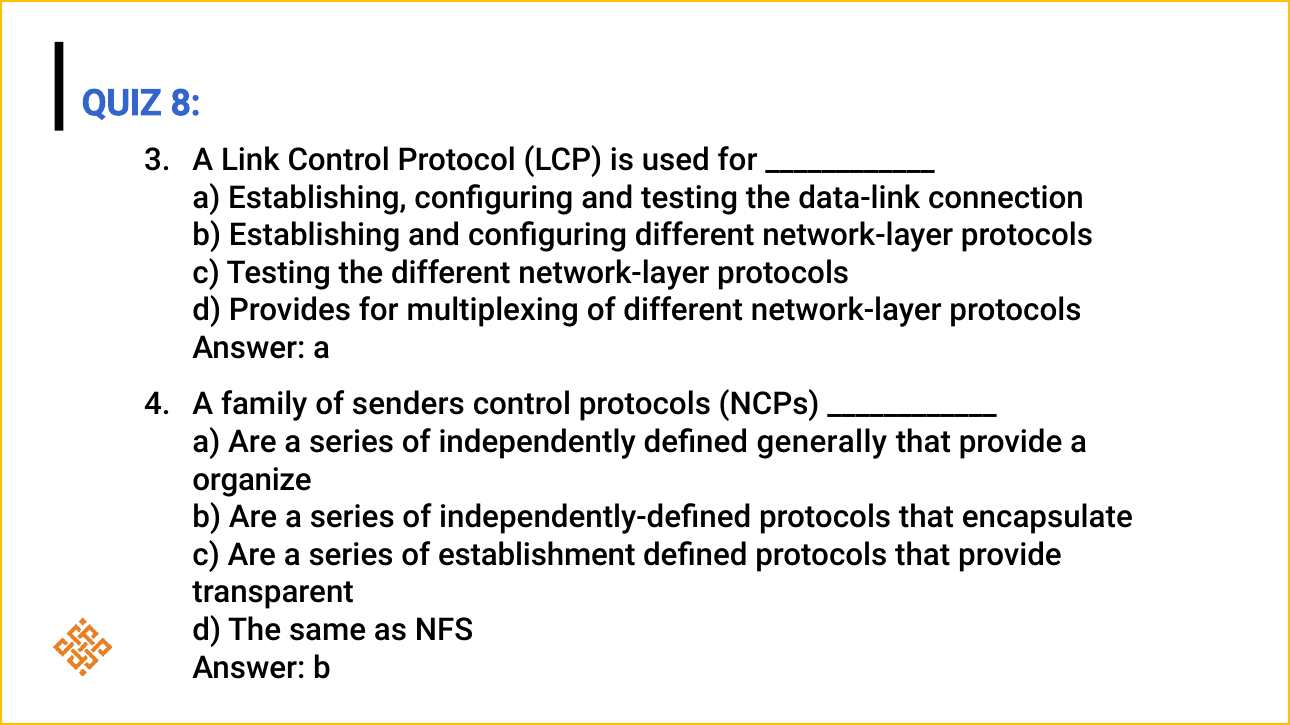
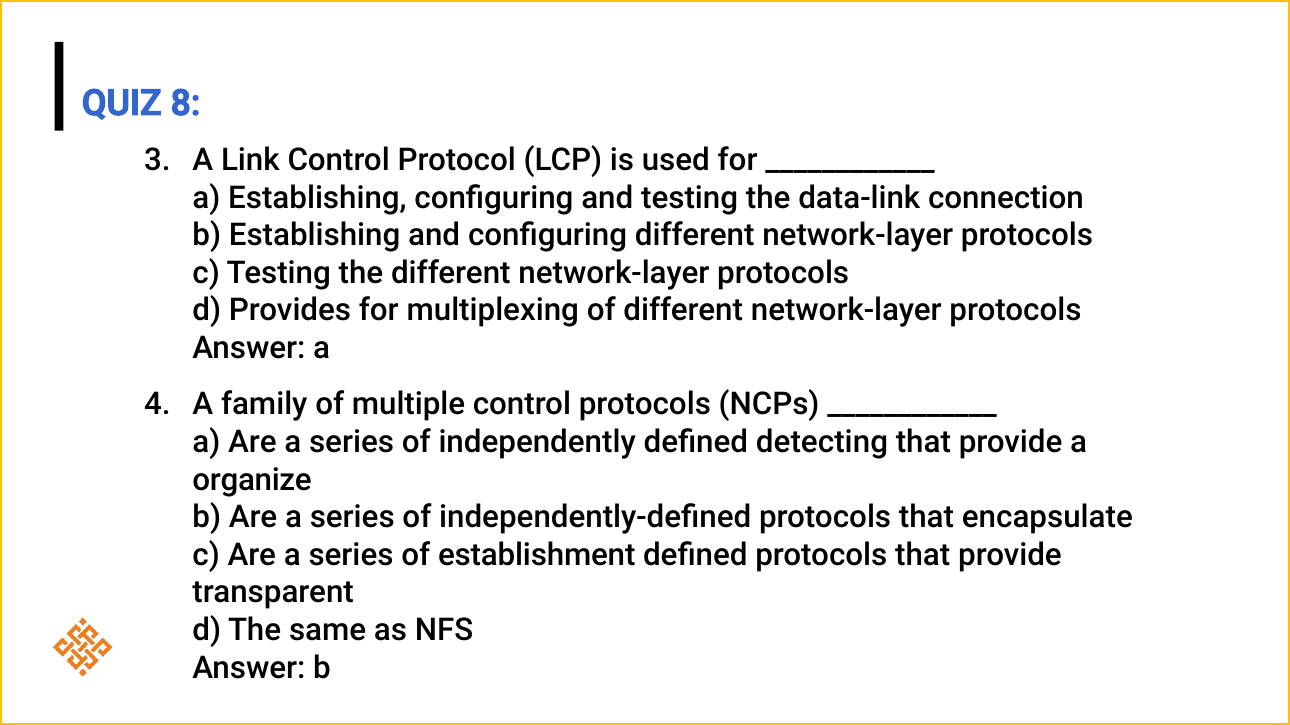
senders: senders -> multiple
generally: generally -> detecting
